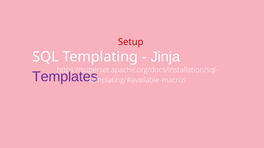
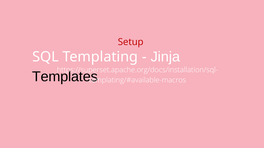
Templates colour: purple -> black
